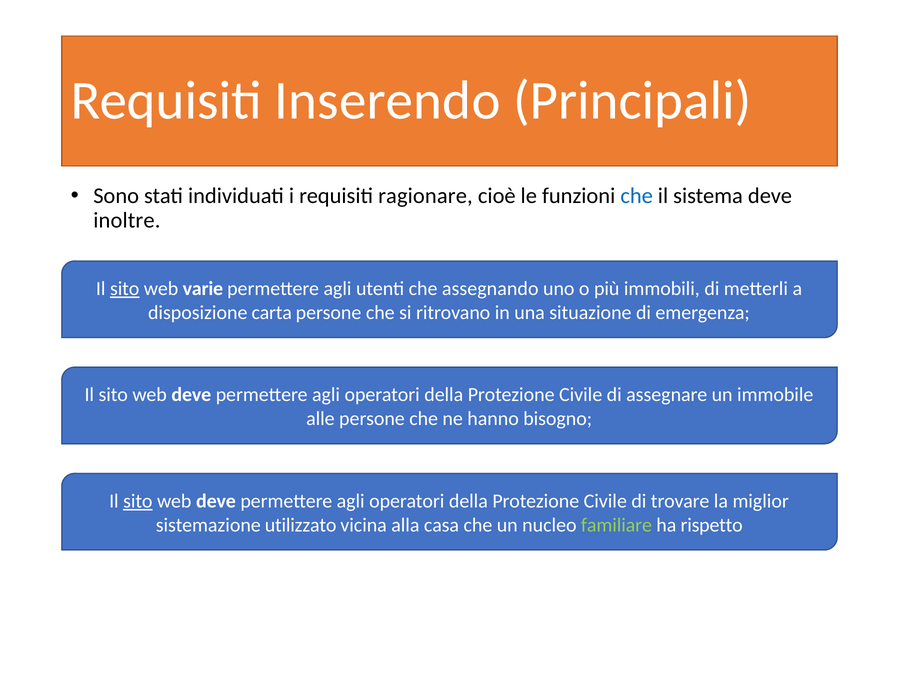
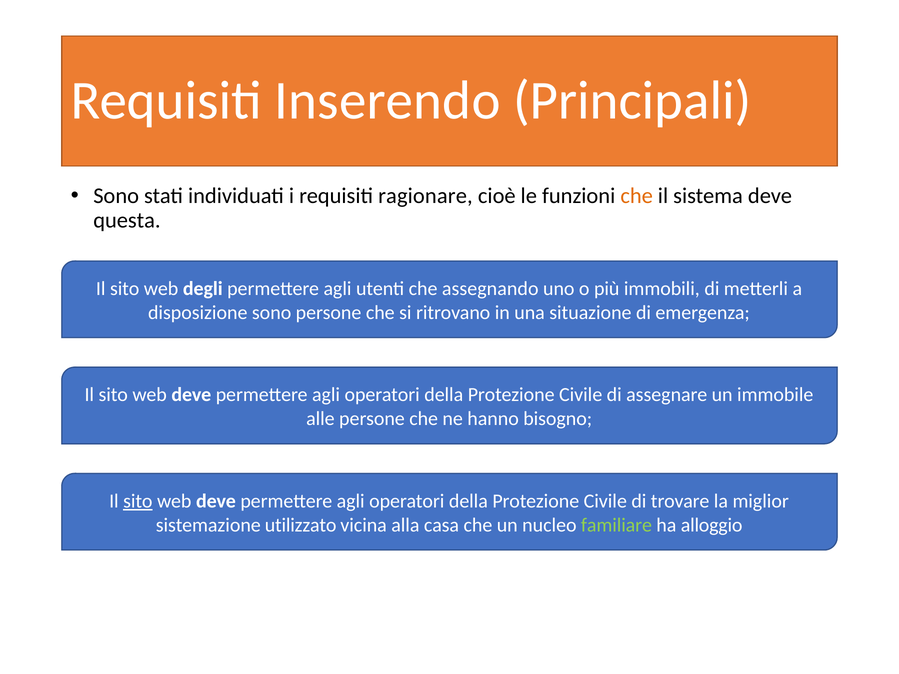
che at (637, 196) colour: blue -> orange
inoltre: inoltre -> questa
sito at (125, 289) underline: present -> none
varie: varie -> degli
disposizione carta: carta -> sono
rispetto: rispetto -> alloggio
